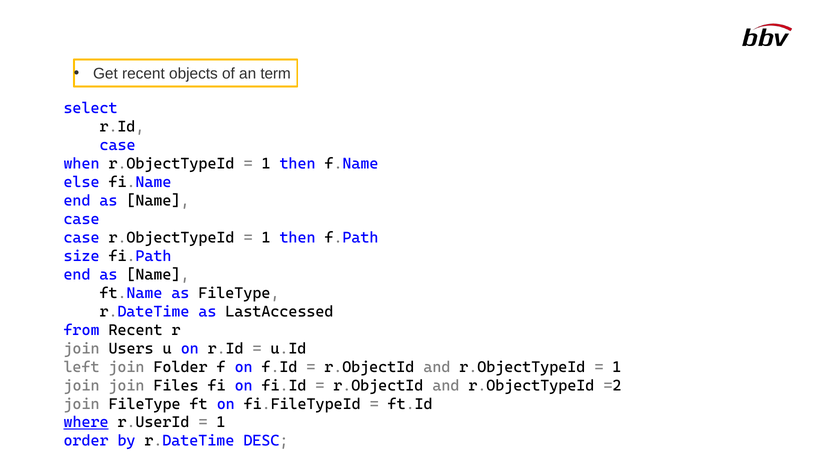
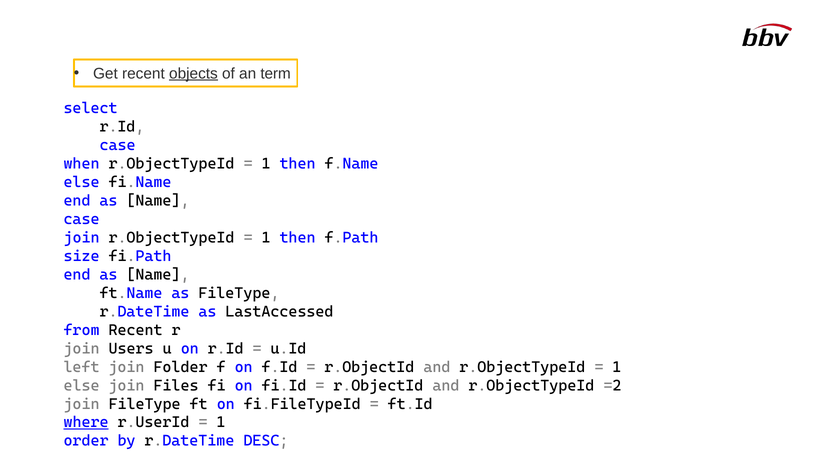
objects underline: none -> present
case at (82, 238): case -> join
join at (82, 385): join -> else
